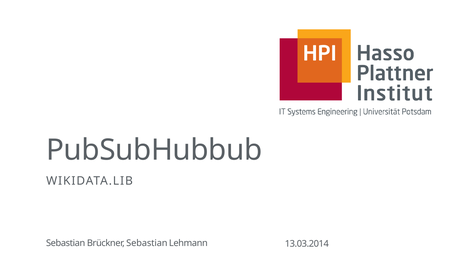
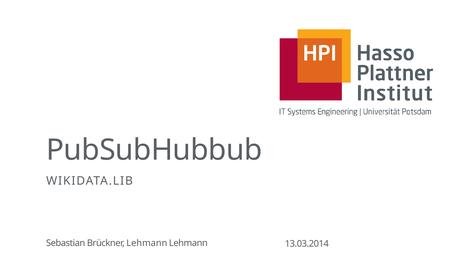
Brückner Sebastian: Sebastian -> Lehmann
